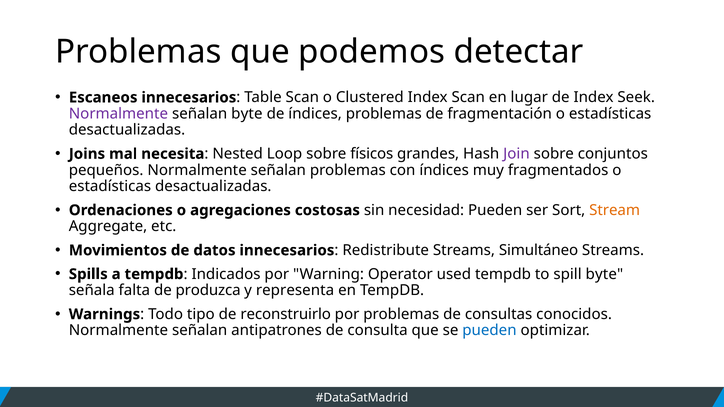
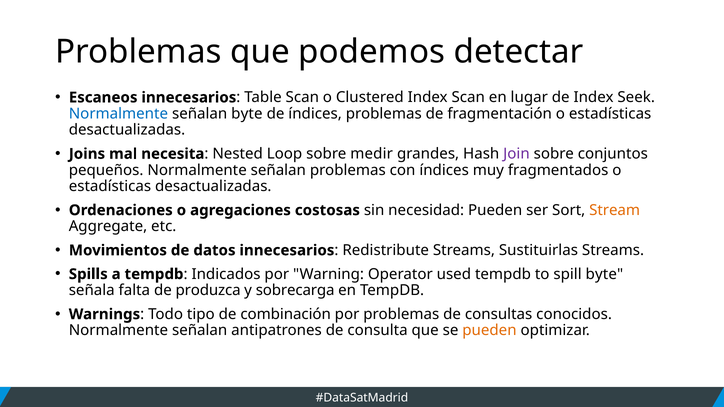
Normalmente at (118, 114) colour: purple -> blue
físicos: físicos -> medir
Simultáneo: Simultáneo -> Sustituirlas
representa: representa -> sobrecarga
reconstruirlo: reconstruirlo -> combinación
pueden at (489, 331) colour: blue -> orange
